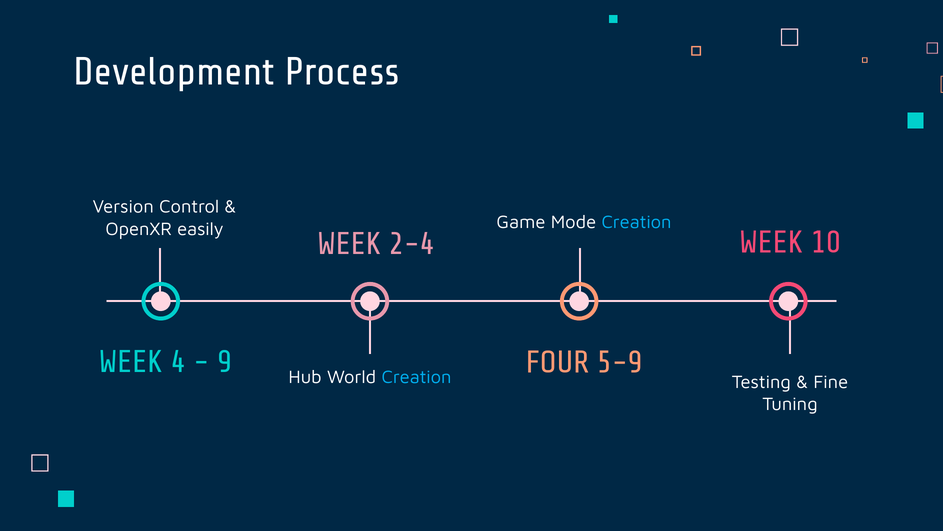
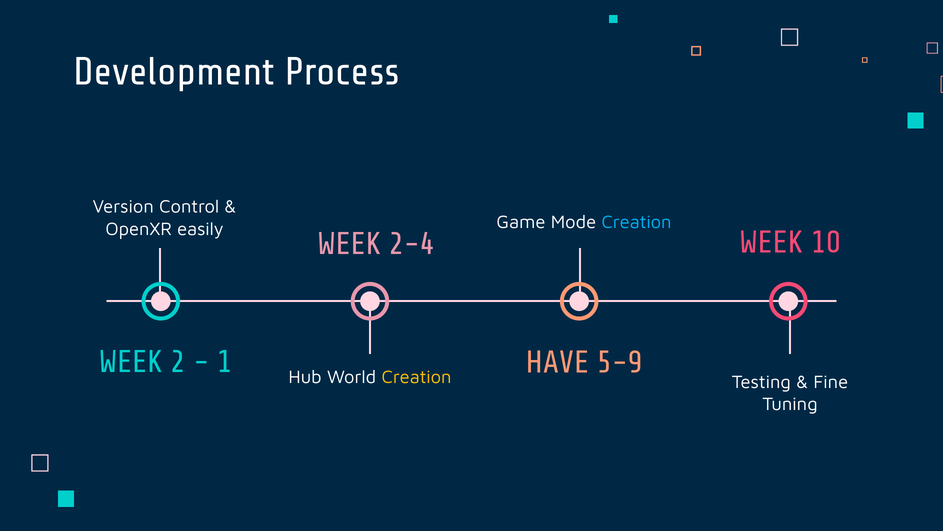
4: 4 -> 2
9: 9 -> 1
FOUR: FOUR -> HAVE
Creation at (417, 377) colour: light blue -> yellow
